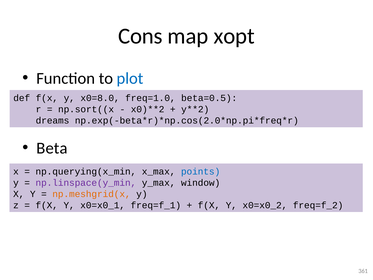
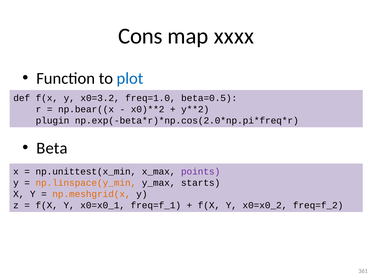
xopt: xopt -> xxxx
x0=8.0: x0=8.0 -> x0=3.2
np.sort((x: np.sort((x -> np.bear((x
dreams: dreams -> plugin
np.querying(x_min: np.querying(x_min -> np.unittest(x_min
points colour: blue -> purple
np.linspace(y_min colour: purple -> orange
window: window -> starts
